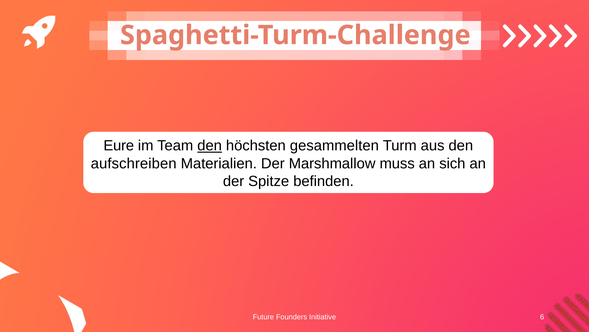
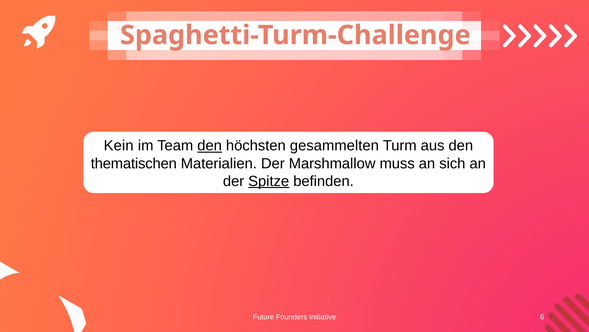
Eure: Eure -> Kein
aufschreiben: aufschreiben -> thematischen
Spitze underline: none -> present
